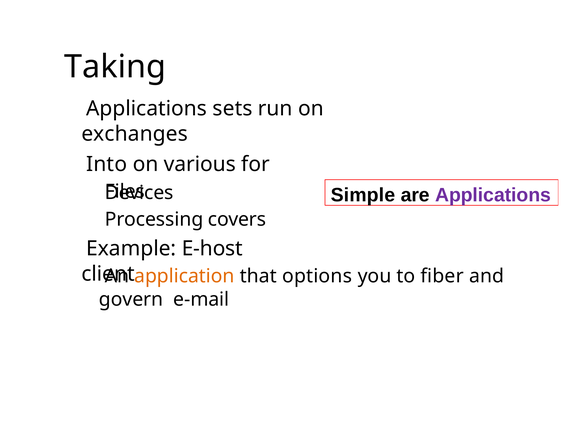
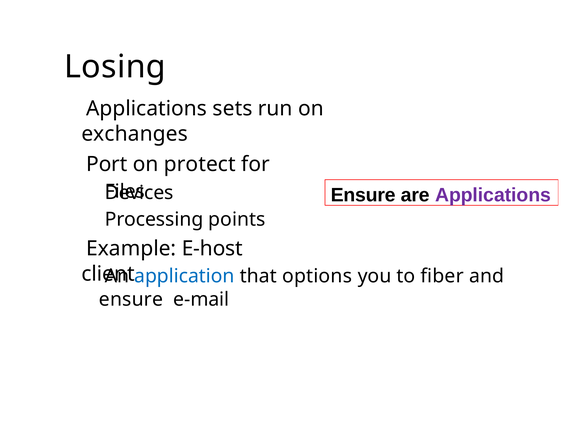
Taking: Taking -> Losing
Into: Into -> Port
various: various -> protect
Simple at (363, 195): Simple -> Ensure
covers: covers -> points
application colour: orange -> blue
govern at (131, 299): govern -> ensure
